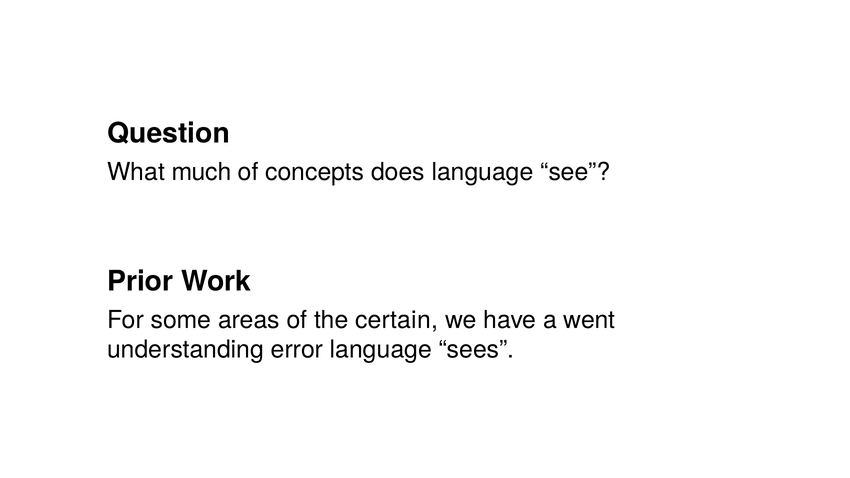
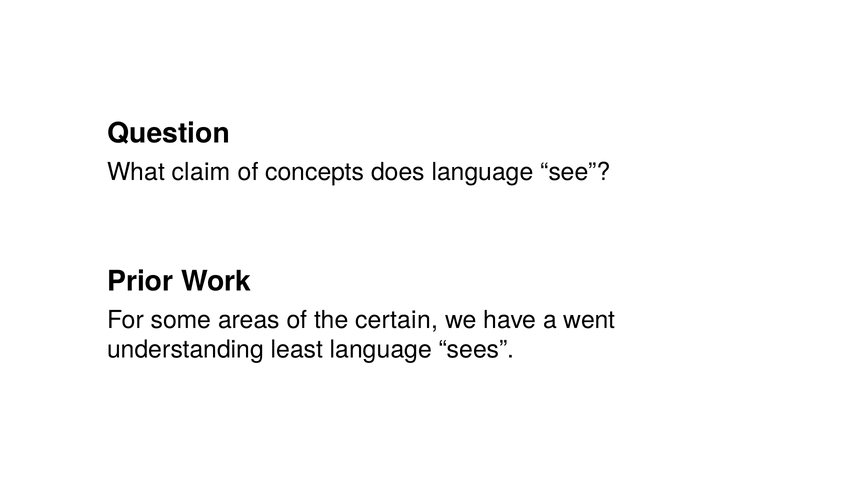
much: much -> claim
error: error -> least
